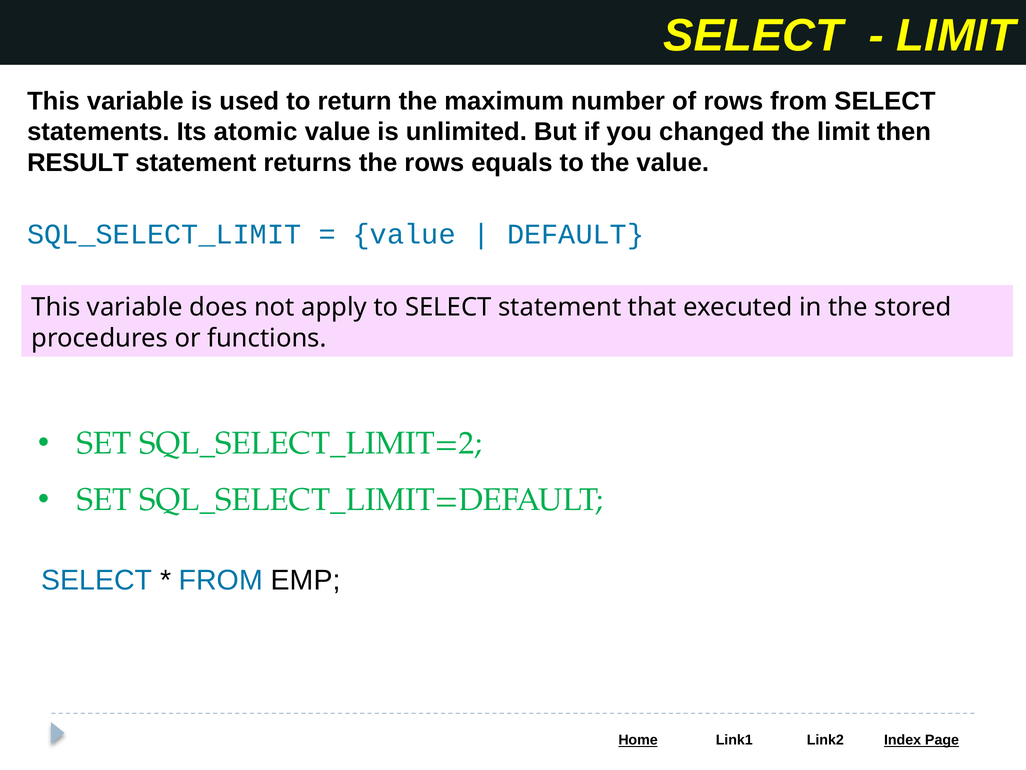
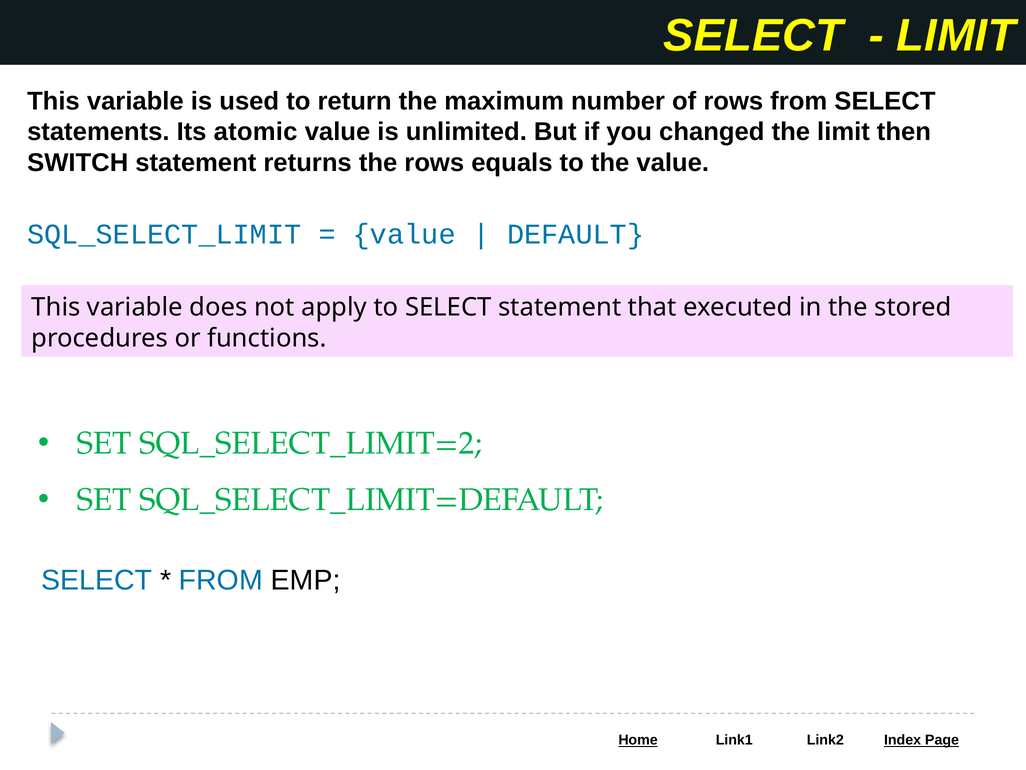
RESULT: RESULT -> SWITCH
